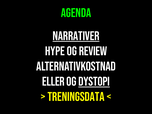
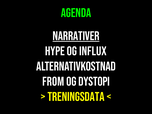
REVIEW: REVIEW -> INFLUX
ELLER: ELLER -> FROM
DYSTOPI underline: present -> none
